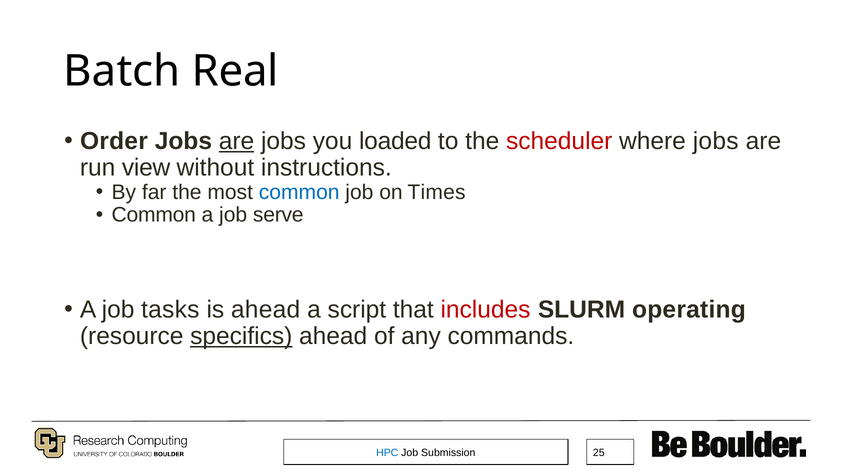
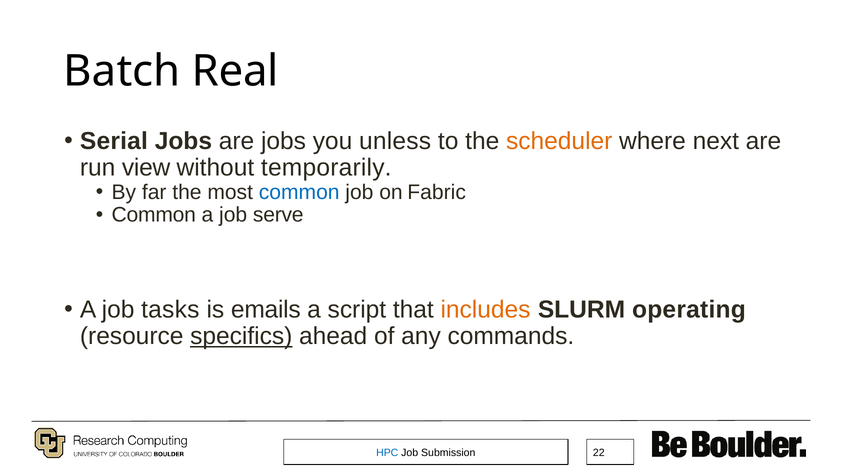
Order: Order -> Serial
are at (237, 141) underline: present -> none
loaded: loaded -> unless
scheduler colour: red -> orange
where jobs: jobs -> next
instructions: instructions -> temporarily
Times: Times -> Fabric
is ahead: ahead -> emails
includes colour: red -> orange
25: 25 -> 22
